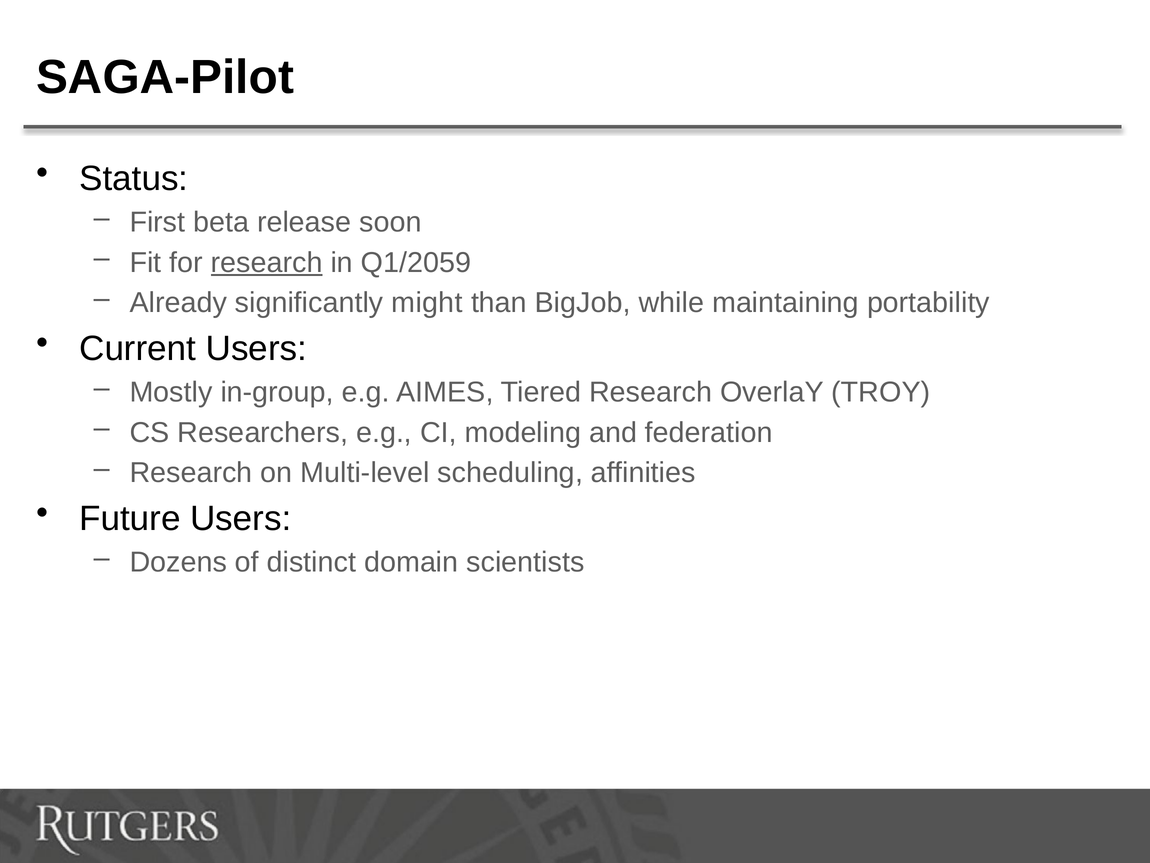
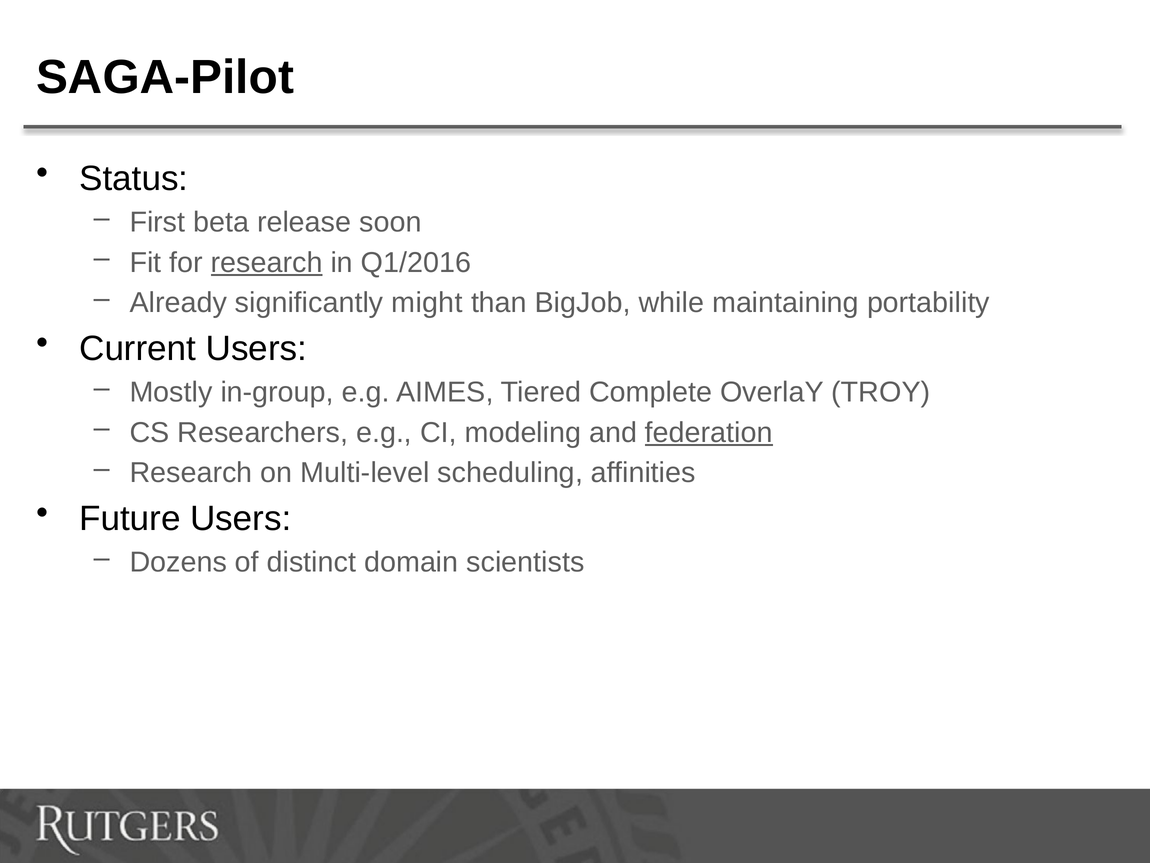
Q1/2059: Q1/2059 -> Q1/2016
Tiered Research: Research -> Complete
federation underline: none -> present
